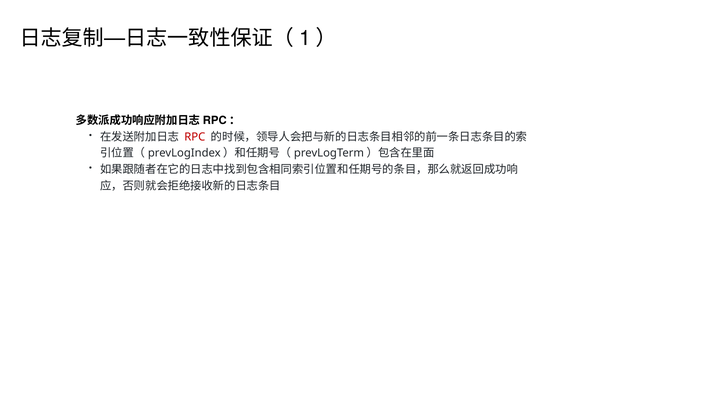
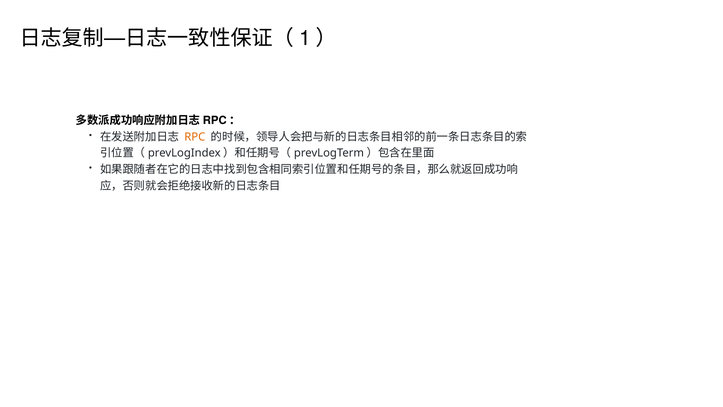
RPC colour: red -> orange
